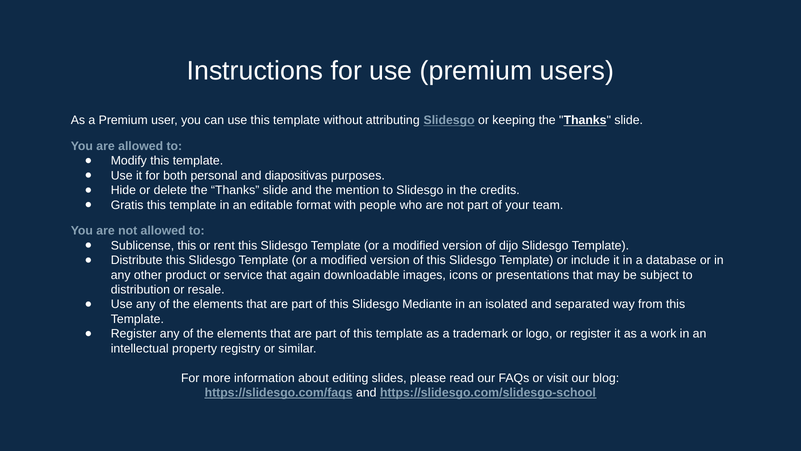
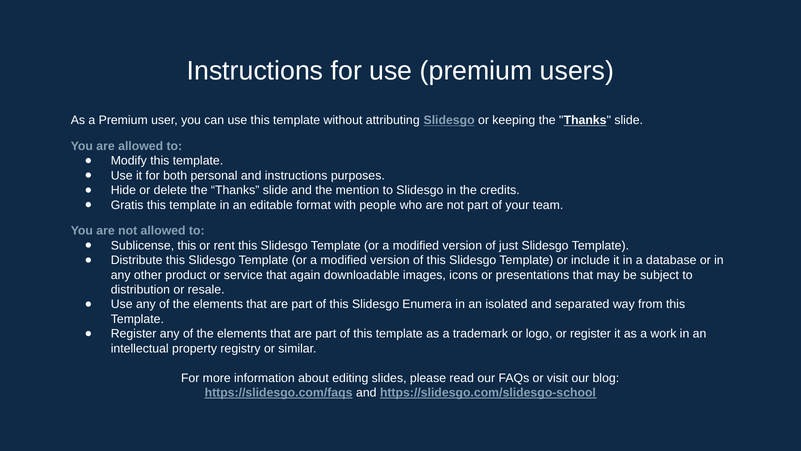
and diapositivas: diapositivas -> instructions
dijo: dijo -> just
Mediante: Mediante -> Enumera
